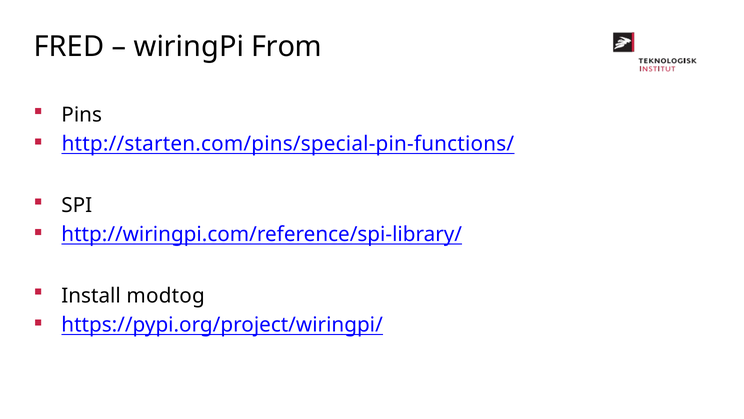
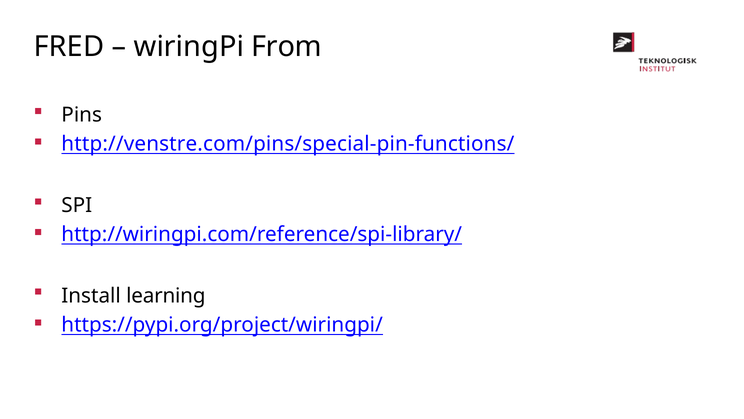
http://starten.com/pins/special-pin-functions/: http://starten.com/pins/special-pin-functions/ -> http://venstre.com/pins/special-pin-functions/
modtog: modtog -> learning
